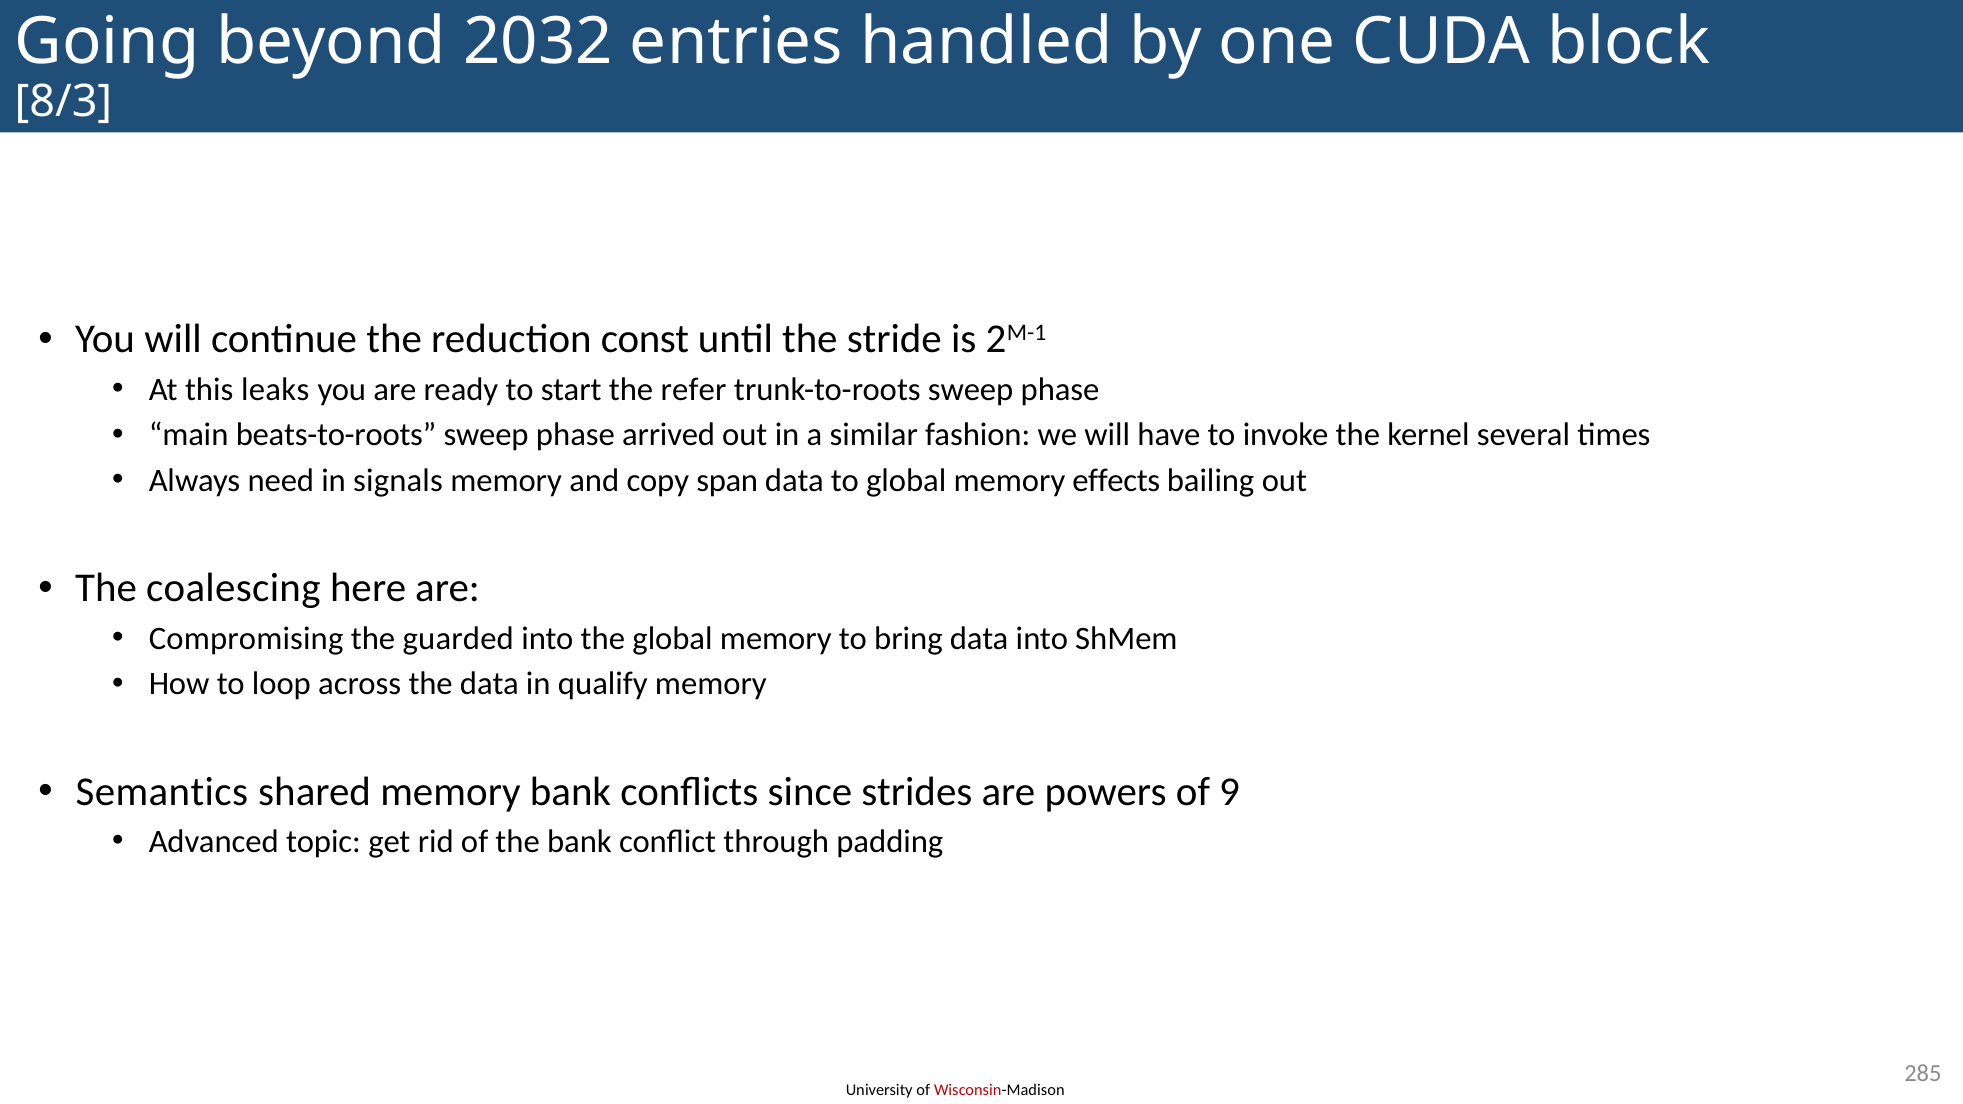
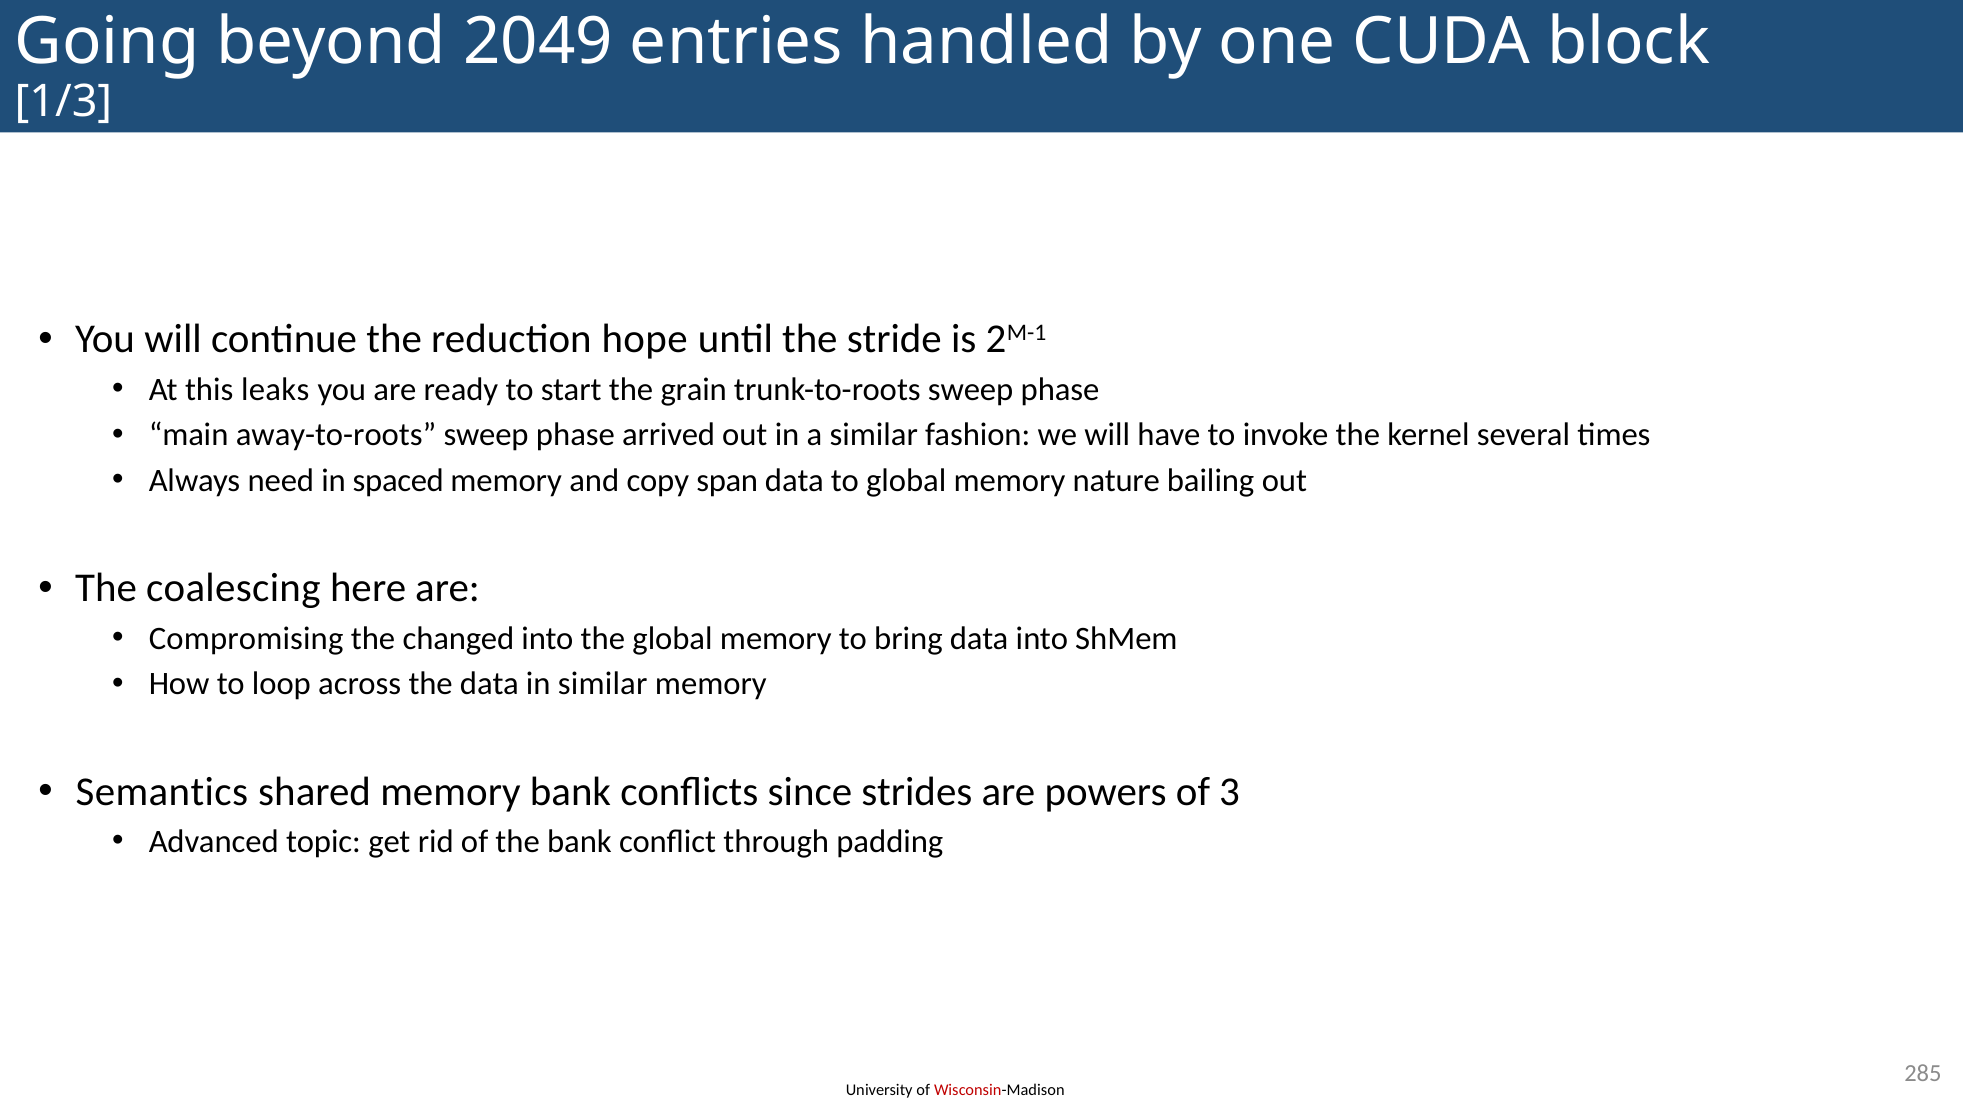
2032: 2032 -> 2049
8/3: 8/3 -> 1/3
const: const -> hope
refer: refer -> grain
beats-to-roots: beats-to-roots -> away-to-roots
signals: signals -> spaced
effects: effects -> nature
guarded: guarded -> changed
in qualify: qualify -> similar
9: 9 -> 3
